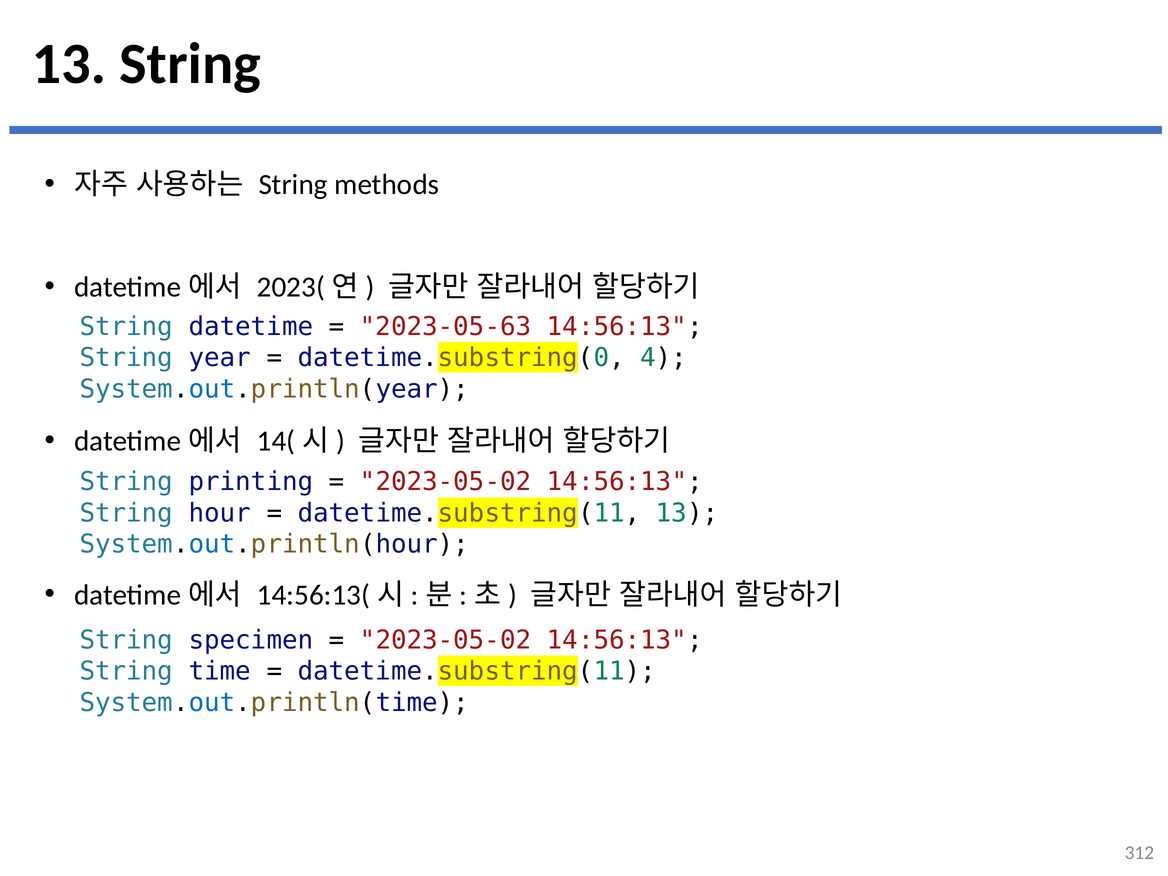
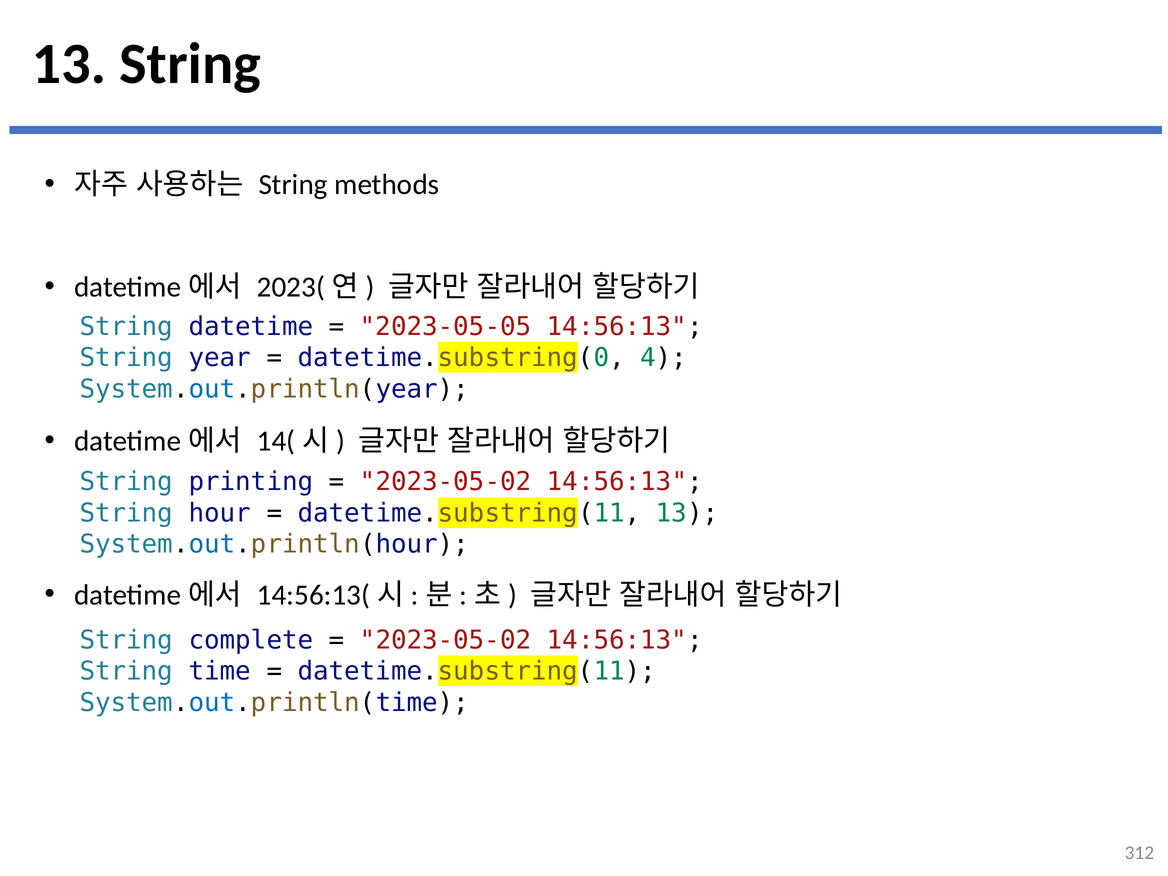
2023-05-63: 2023-05-63 -> 2023-05-05
specimen: specimen -> complete
